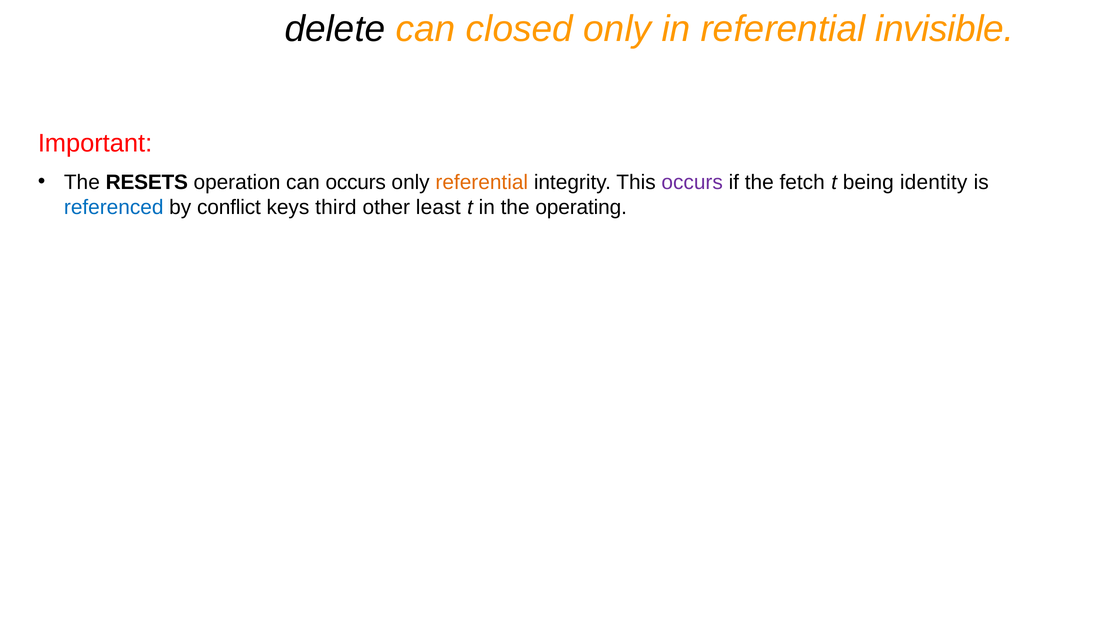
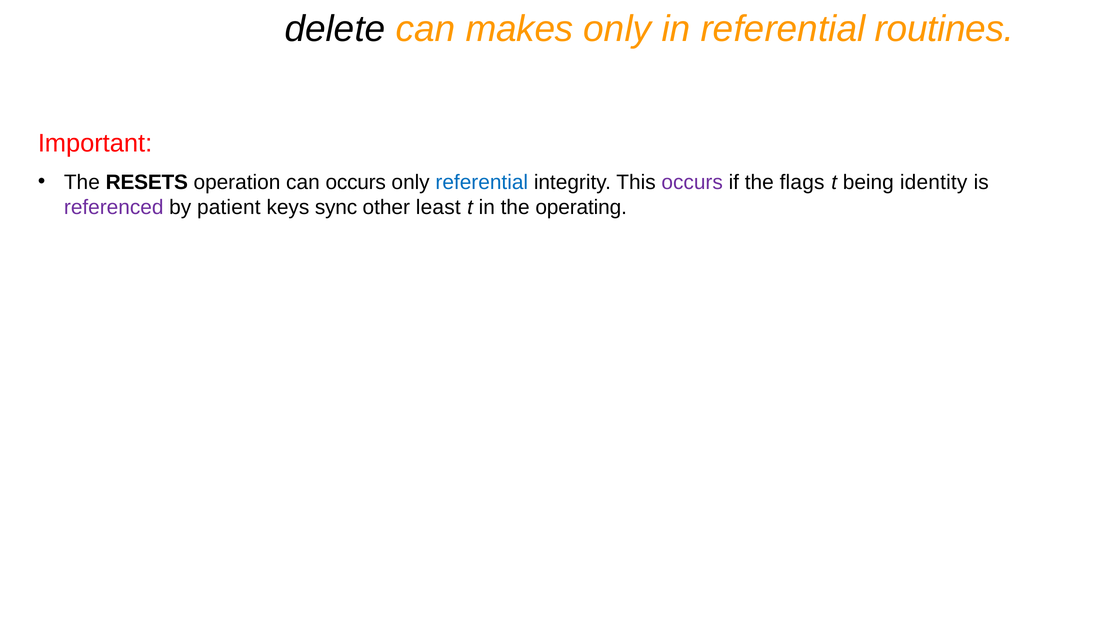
closed: closed -> makes
invisible: invisible -> routines
referential at (482, 182) colour: orange -> blue
fetch: fetch -> flags
referenced colour: blue -> purple
conflict: conflict -> patient
third: third -> sync
